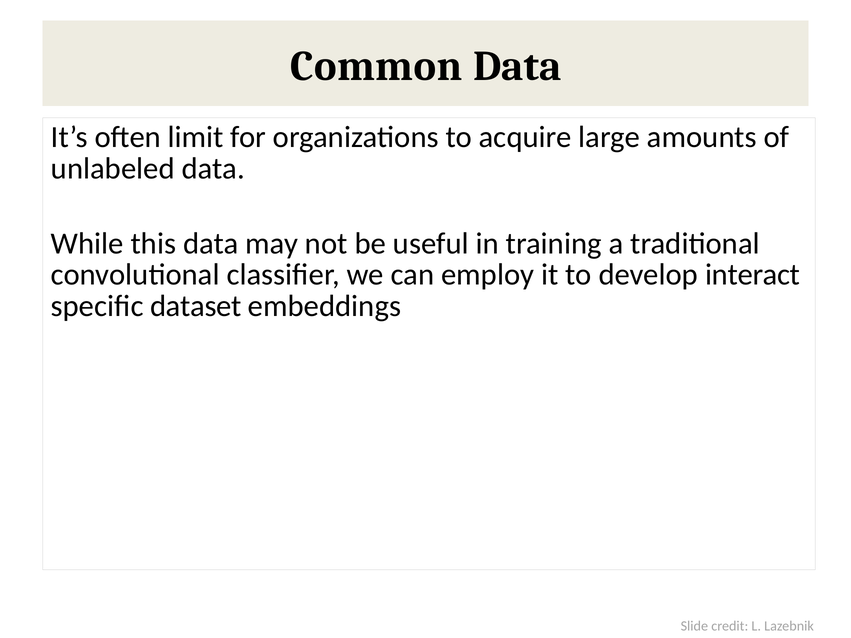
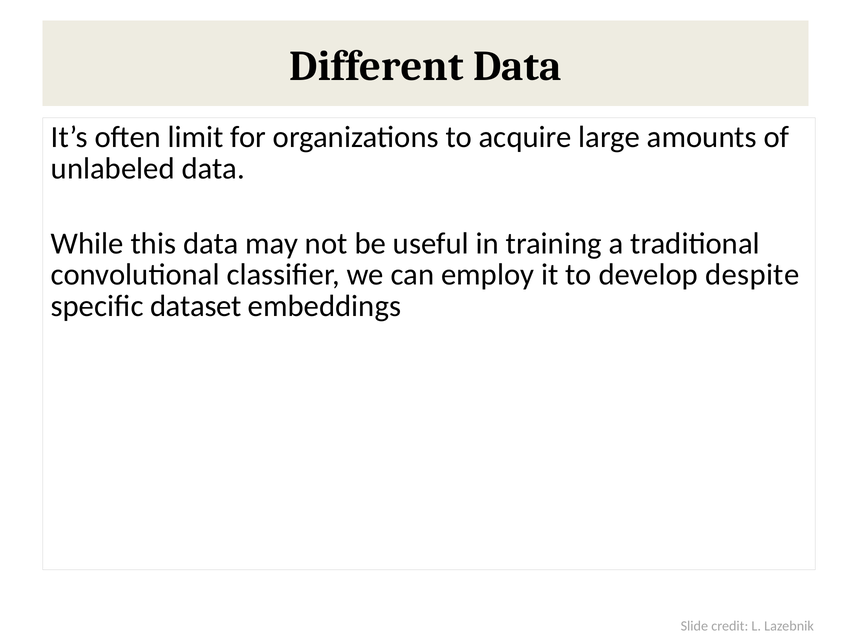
Common: Common -> Different
interact: interact -> despite
